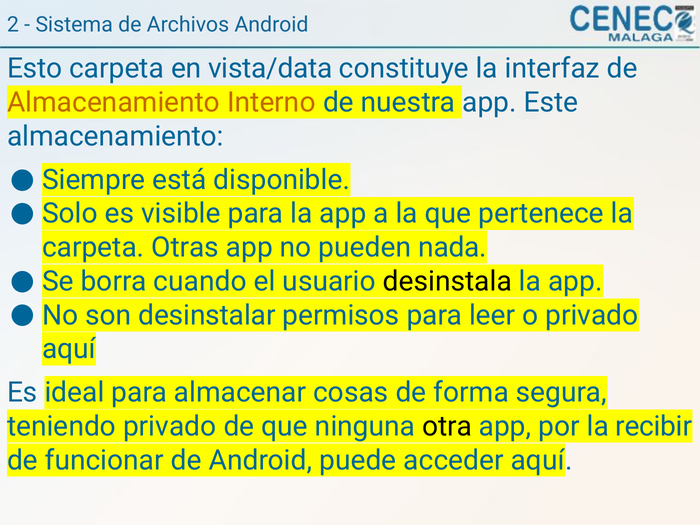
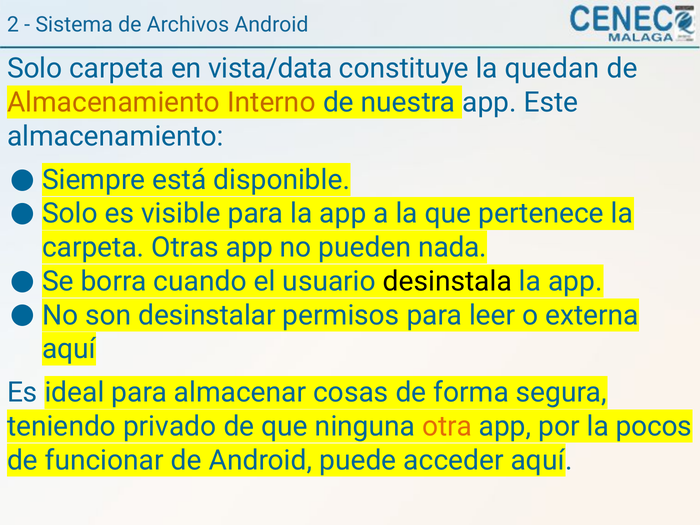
Esto at (35, 69): Esto -> Solo
interfaz: interfaz -> quedan
o privado: privado -> externa
otra colour: black -> orange
recibir: recibir -> pocos
